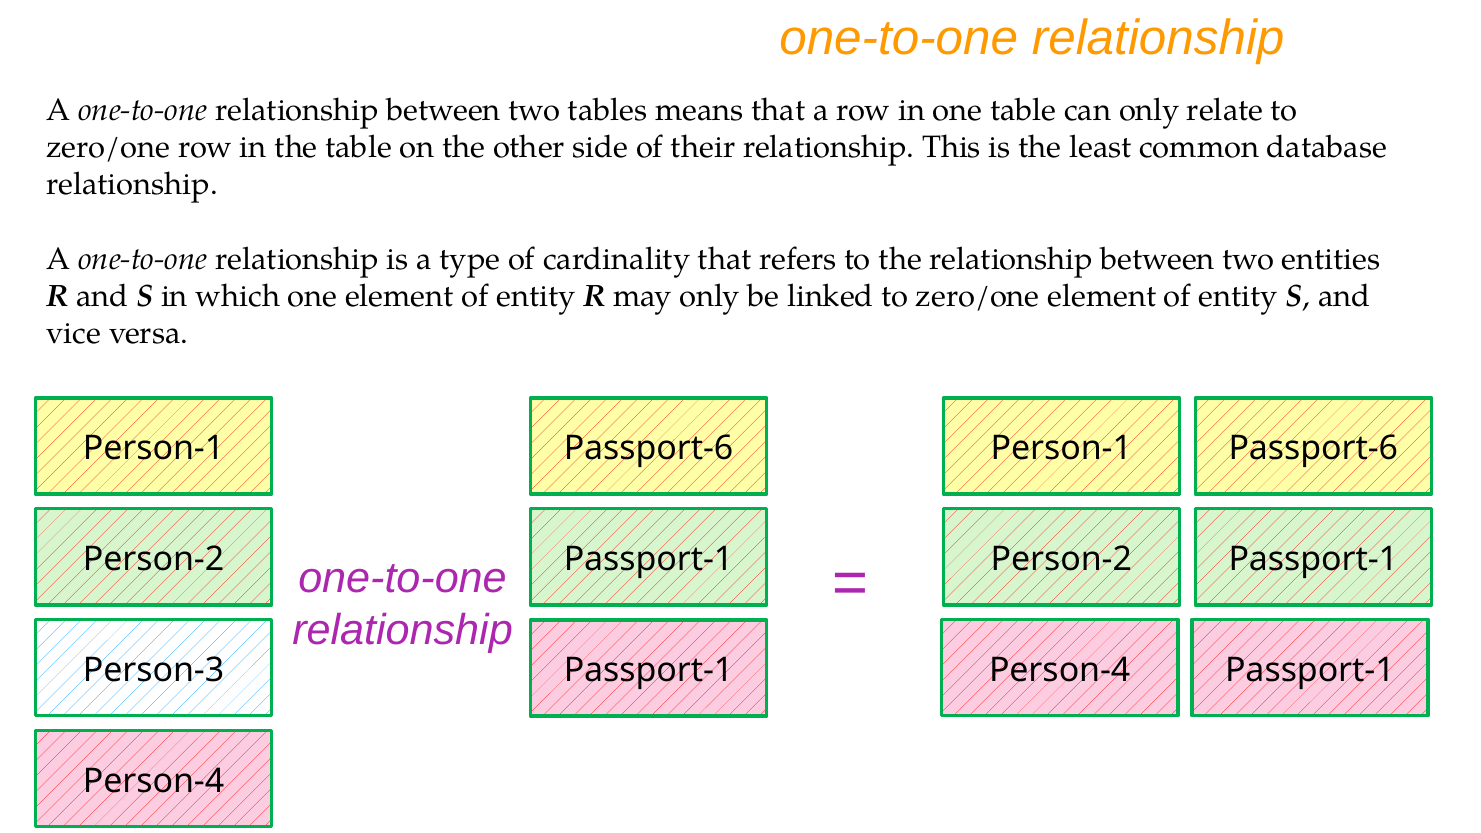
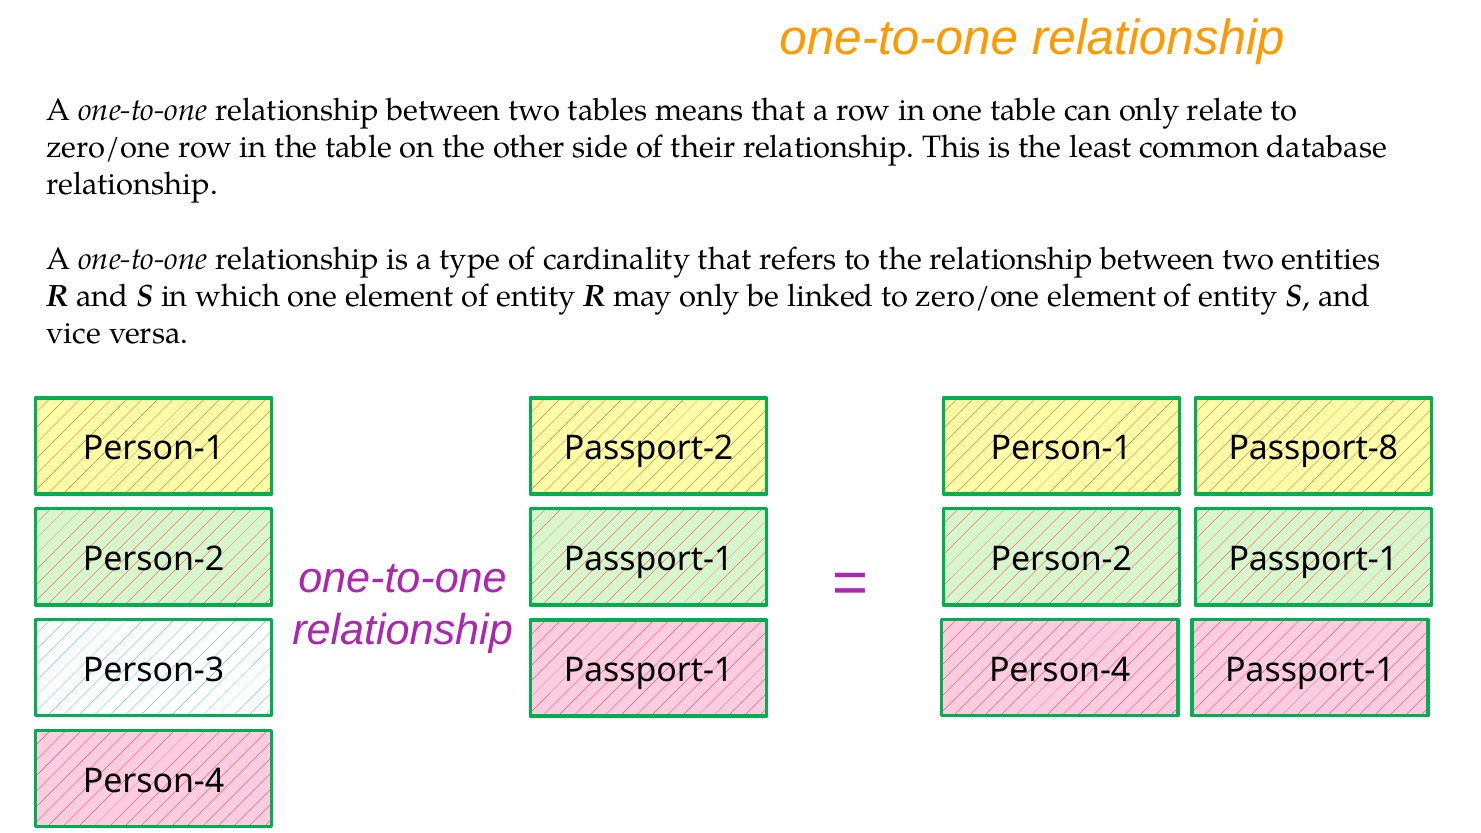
Person-1 Passport-6: Passport-6 -> Passport-2
Passport-6 at (1313, 448): Passport-6 -> Passport-8
